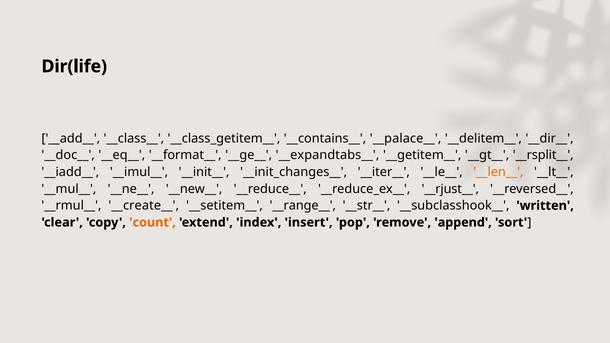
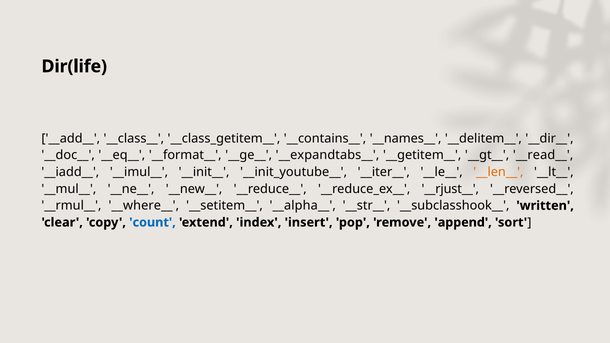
__palace__: __palace__ -> __names__
__rsplit__: __rsplit__ -> __read__
__init_changes__: __init_changes__ -> __init_youtube__
__create__: __create__ -> __where__
__range__: __range__ -> __alpha__
count colour: orange -> blue
